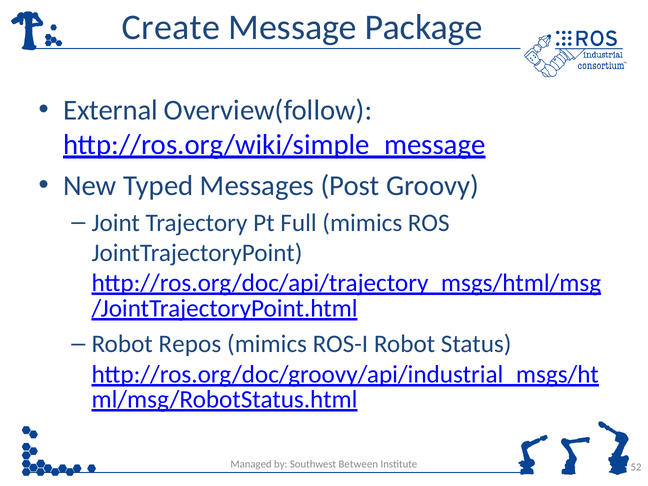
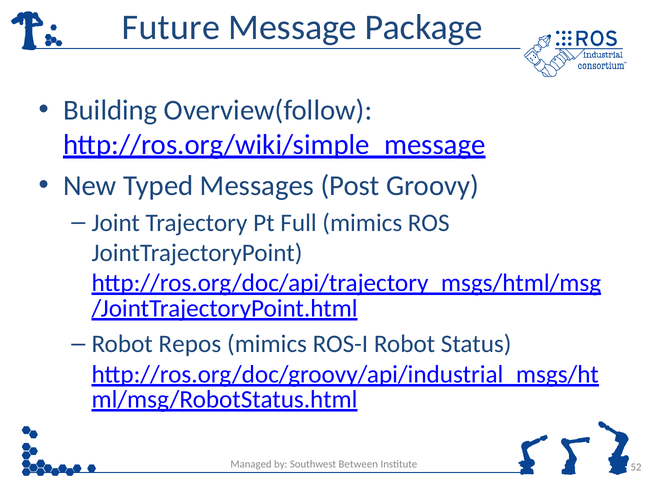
Create: Create -> Future
External: External -> Building
